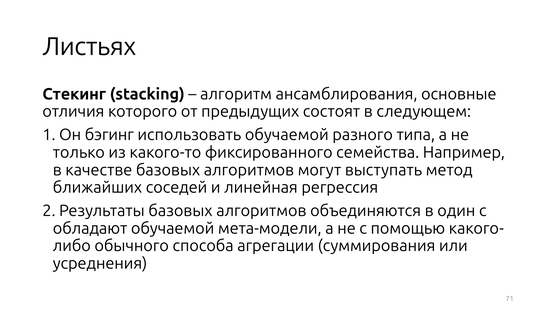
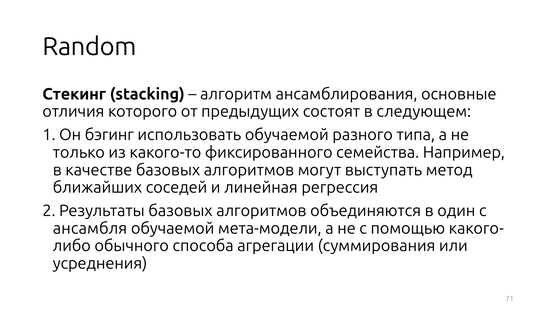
Листьях: Листьях -> Random
обладают: обладают -> ансамбля
